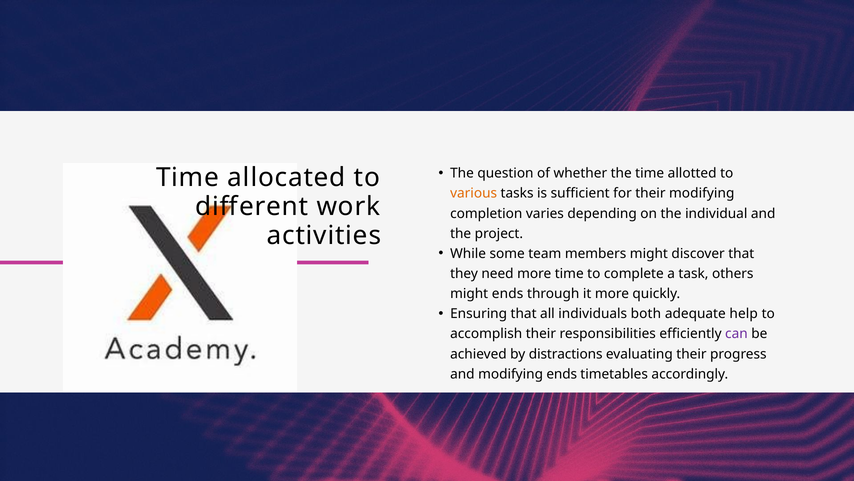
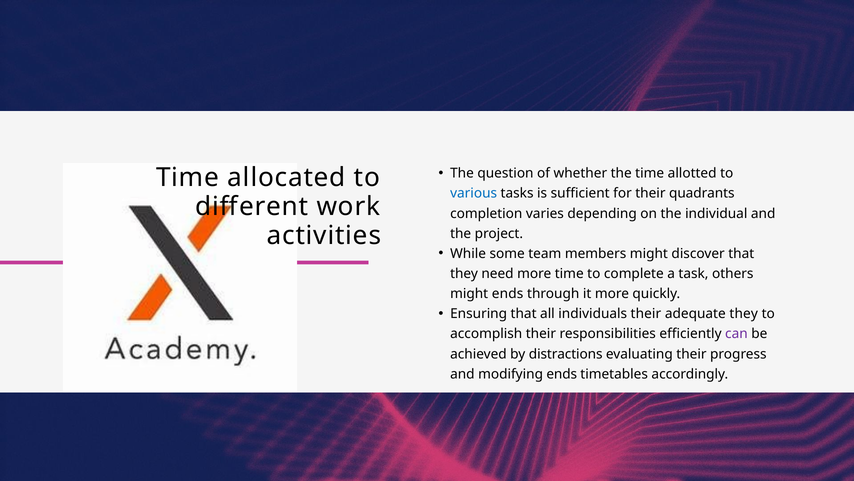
various colour: orange -> blue
their modifying: modifying -> quadrants
individuals both: both -> their
adequate help: help -> they
